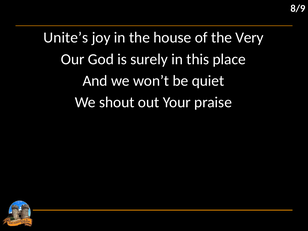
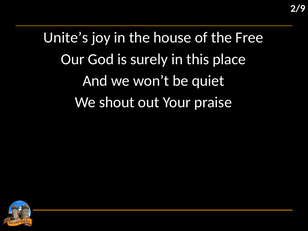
8/9: 8/9 -> 2/9
Very: Very -> Free
